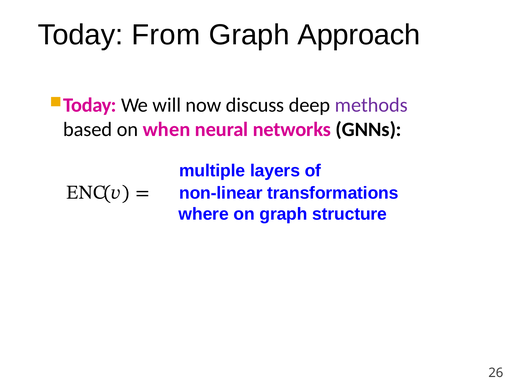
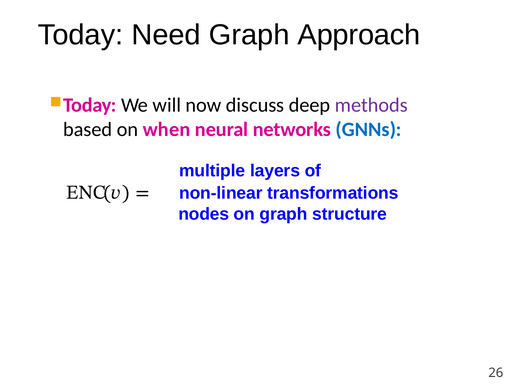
From: From -> Need
GNNs colour: black -> blue
where: where -> nodes
